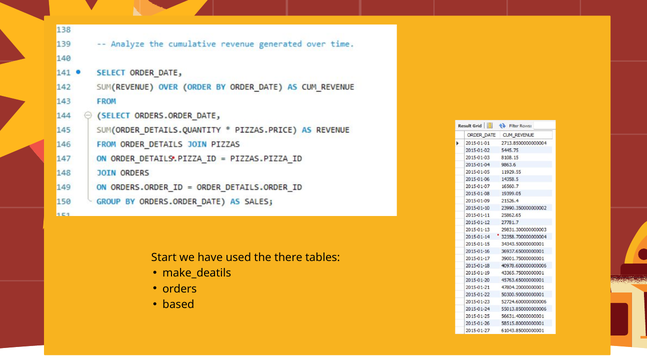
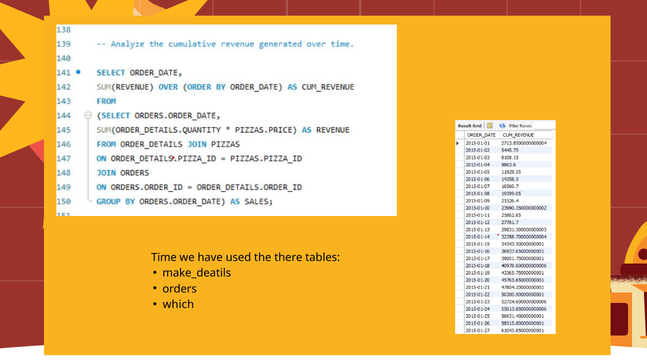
Start: Start -> Time
based: based -> which
